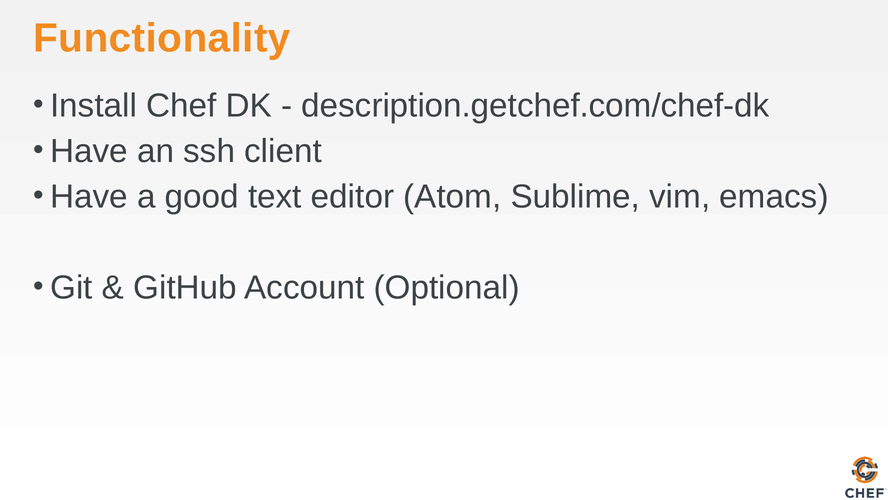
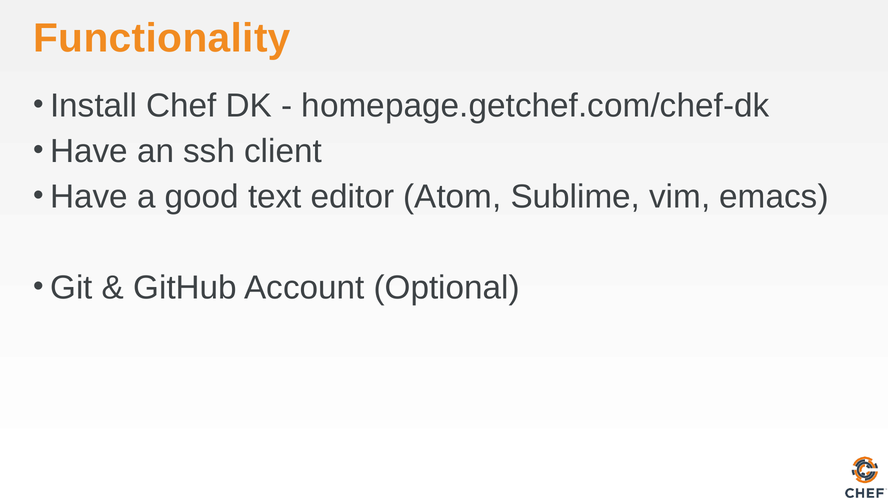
description.getchef.com/chef-dk: description.getchef.com/chef-dk -> homepage.getchef.com/chef-dk
